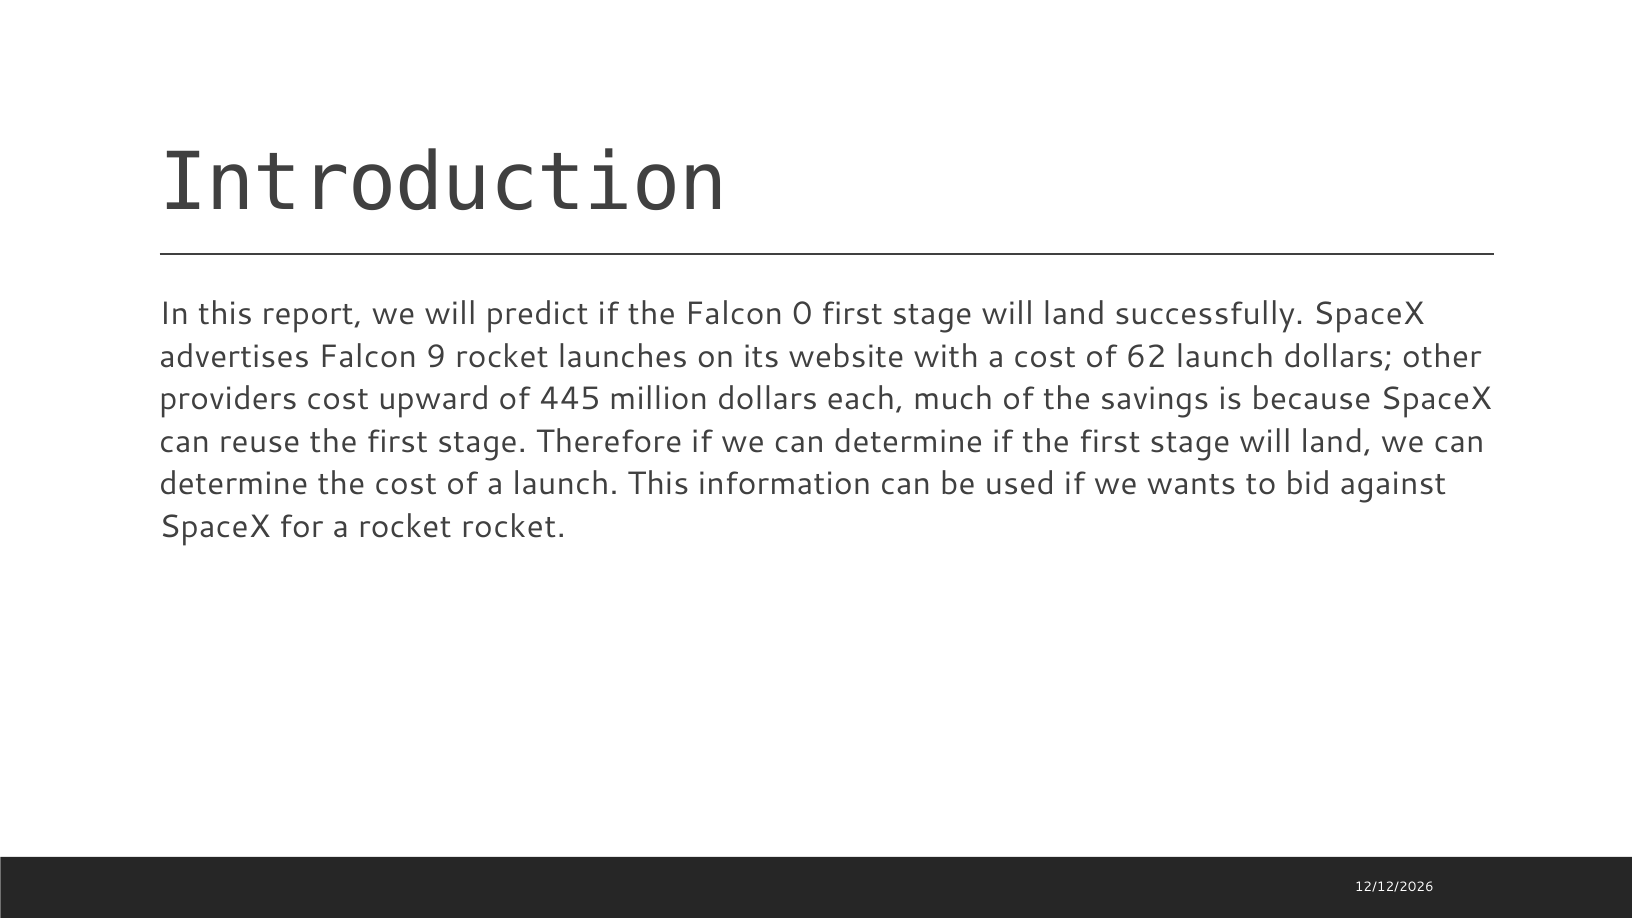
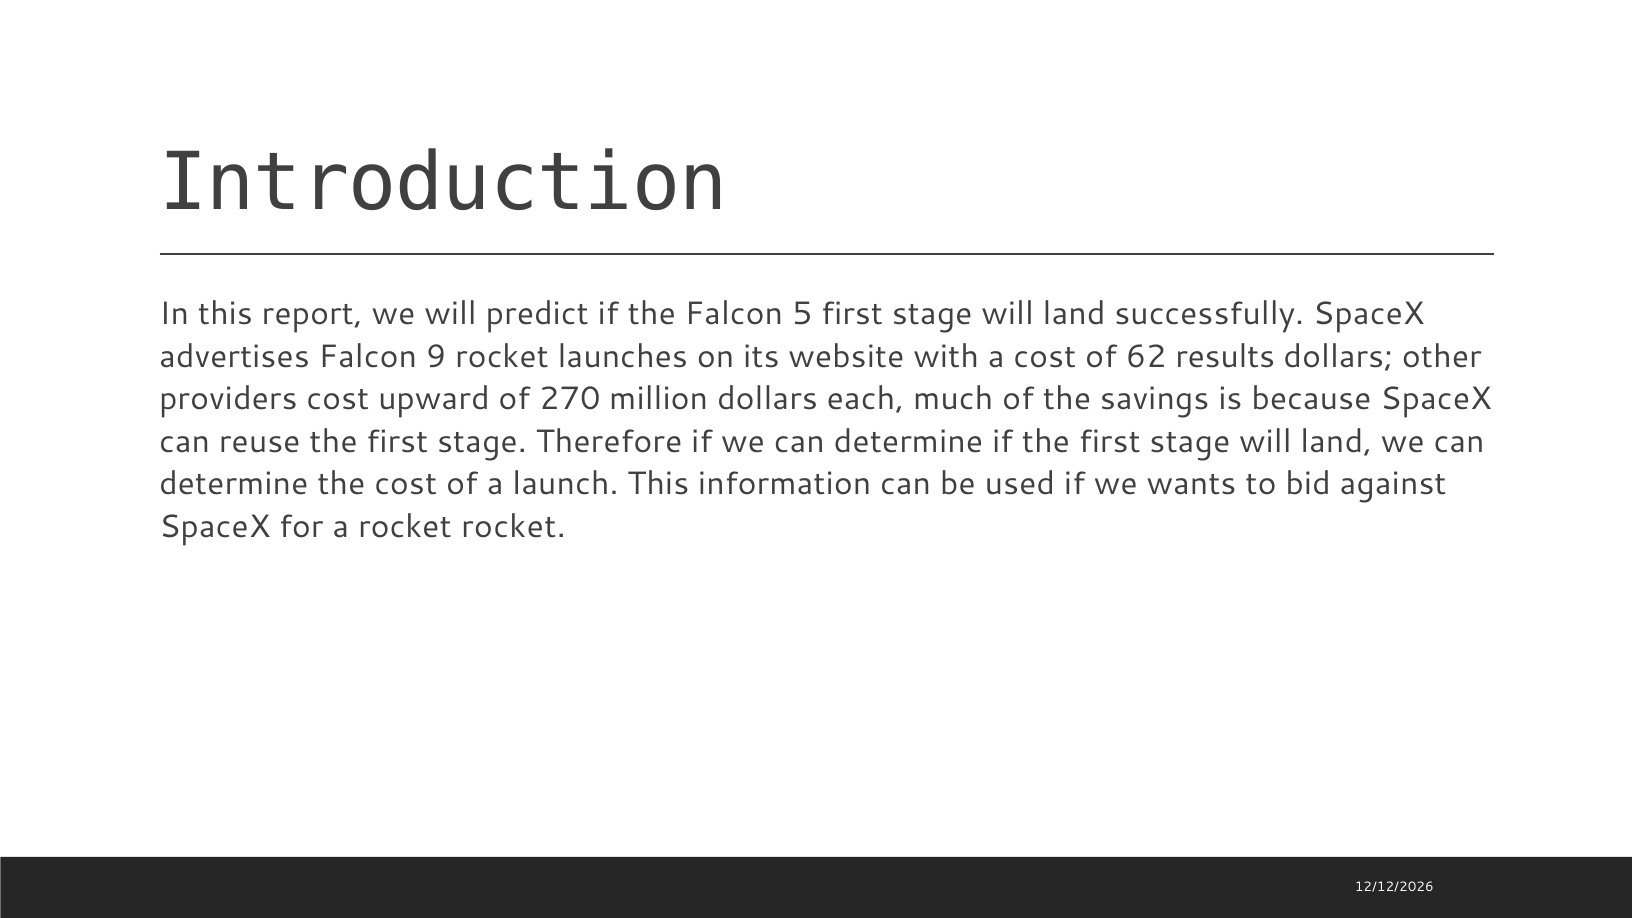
0: 0 -> 5
62 launch: launch -> results
445: 445 -> 270
